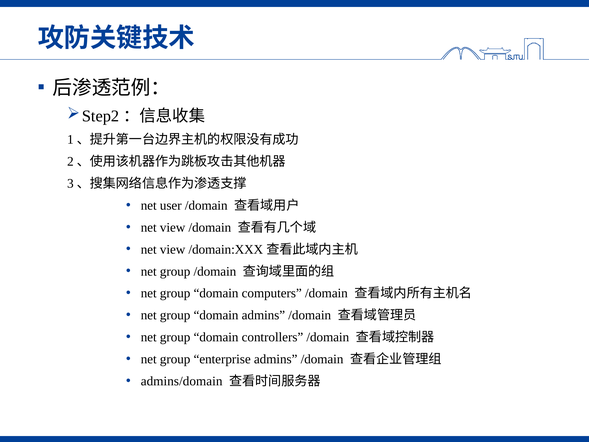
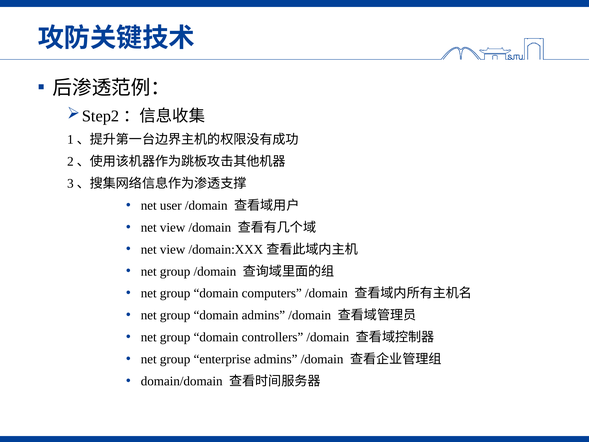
admins/domain: admins/domain -> domain/domain
